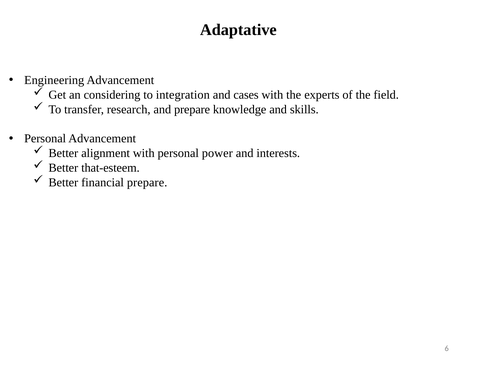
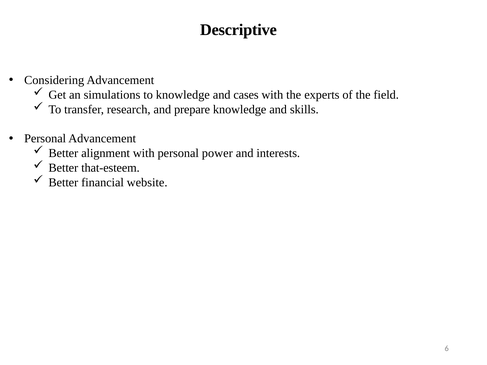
Adaptative: Adaptative -> Descriptive
Engineering: Engineering -> Considering
considering: considering -> simulations
to integration: integration -> knowledge
financial prepare: prepare -> website
